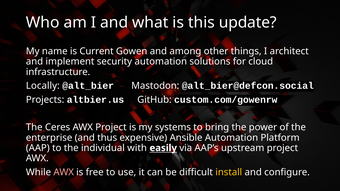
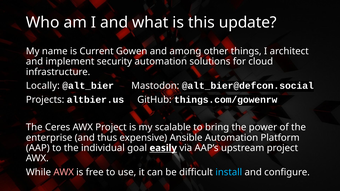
custom.com/gowenrw: custom.com/gowenrw -> things.com/gowenrw
systems: systems -> scalable
with: with -> goal
install colour: yellow -> light blue
